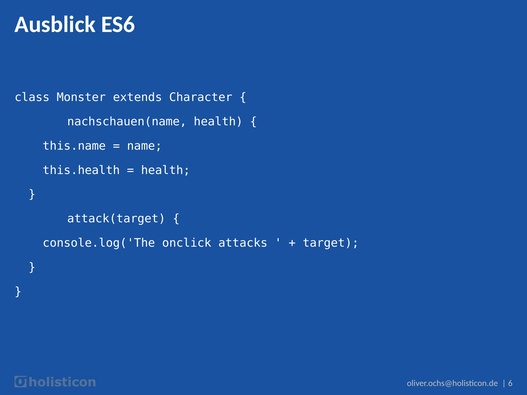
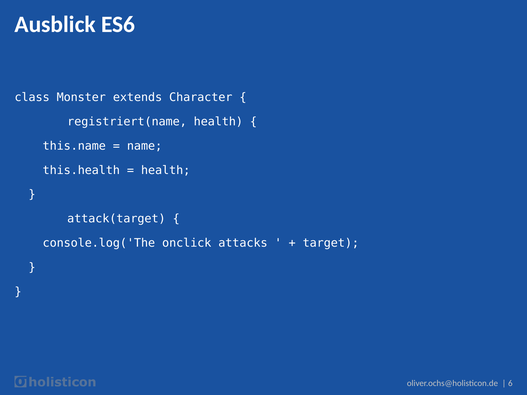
nachschauen(name: nachschauen(name -> registriert(name
